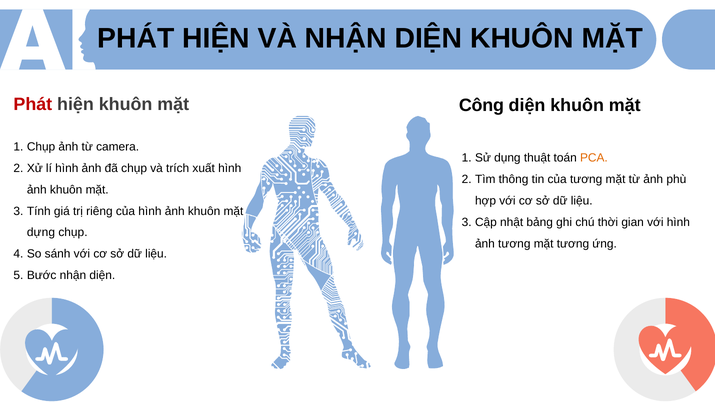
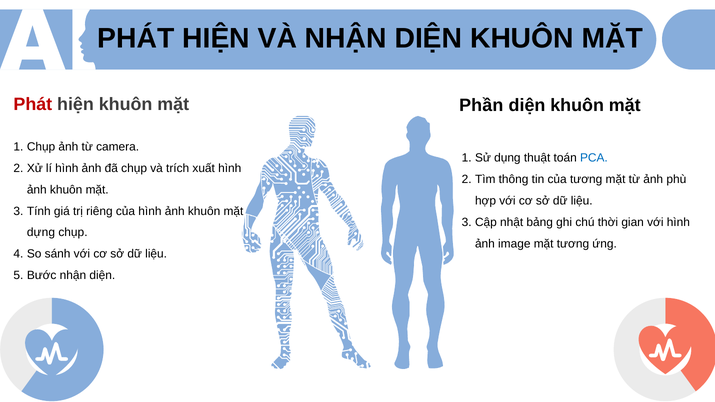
Công: Công -> Phần
PCA colour: orange -> blue
ảnh tương: tương -> image
